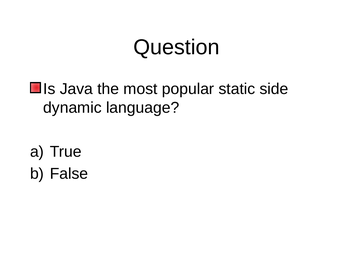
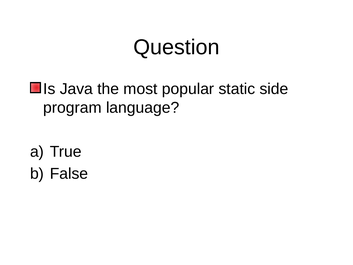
dynamic: dynamic -> program
